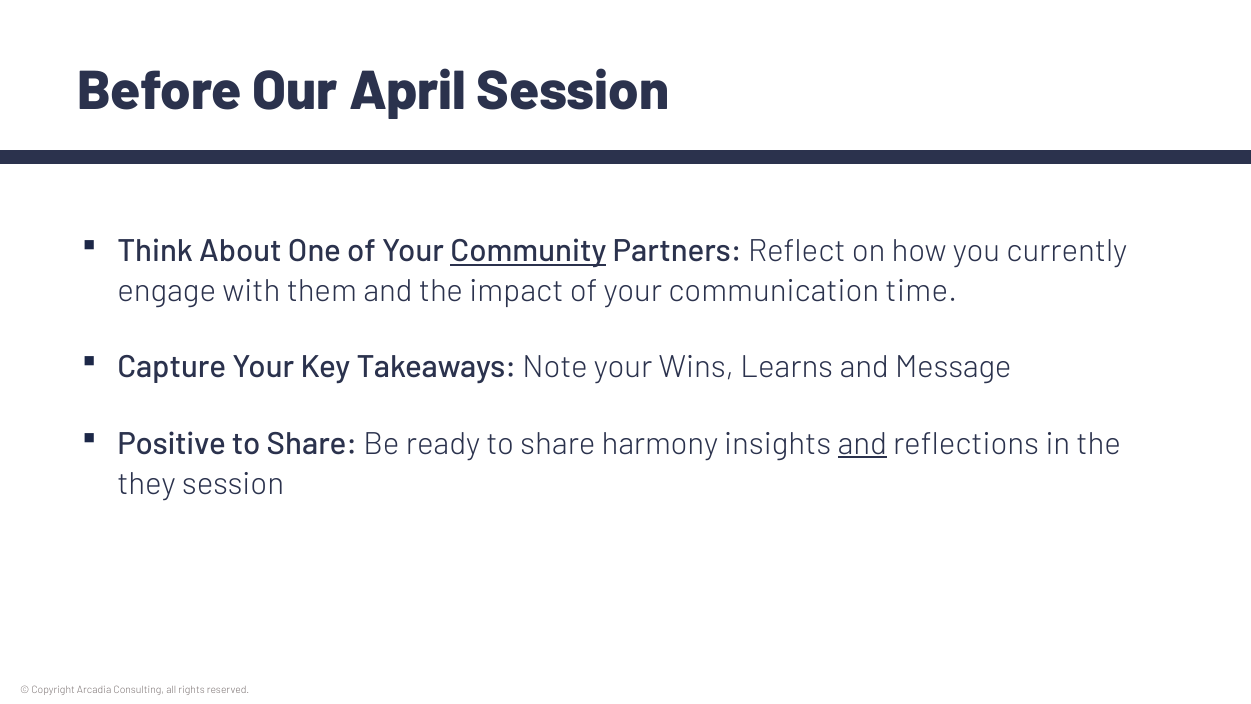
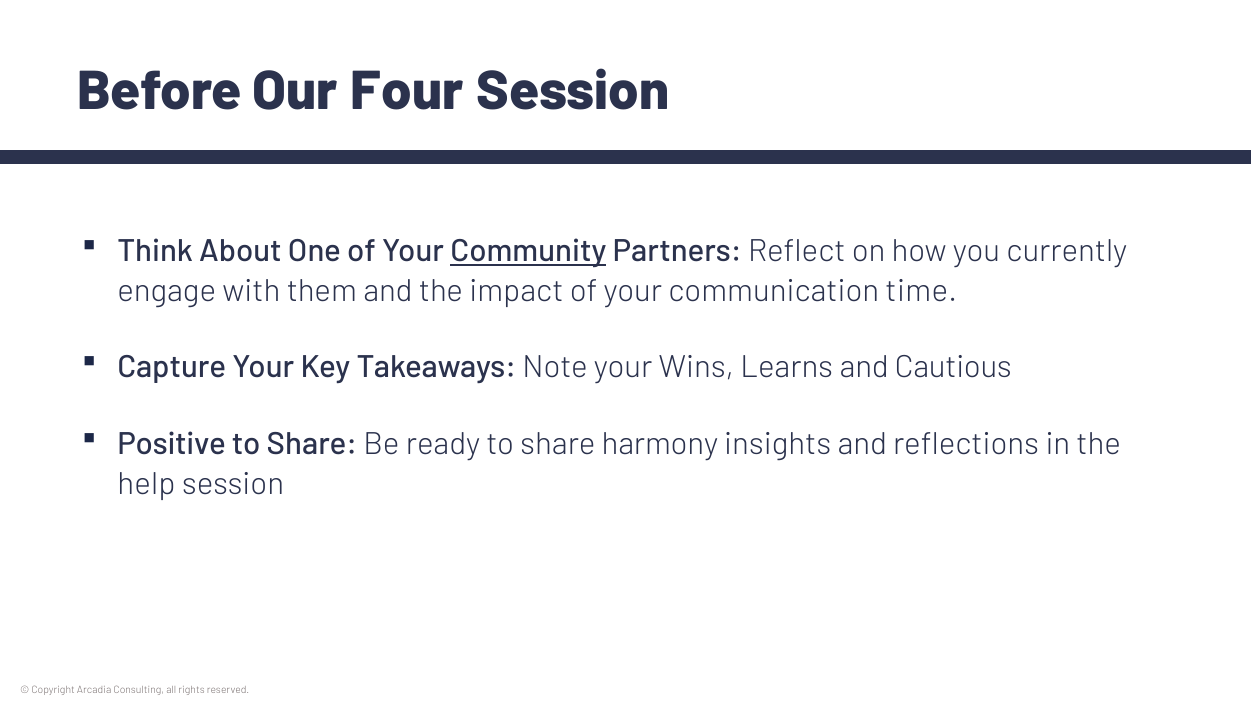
April: April -> Four
Message: Message -> Cautious
and at (862, 444) underline: present -> none
they: they -> help
